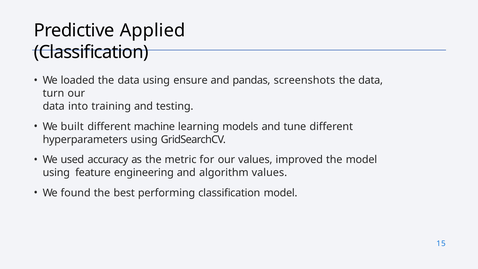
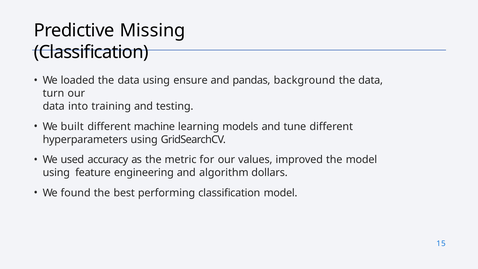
Applied: Applied -> Missing
screenshots: screenshots -> background
algorithm values: values -> dollars
